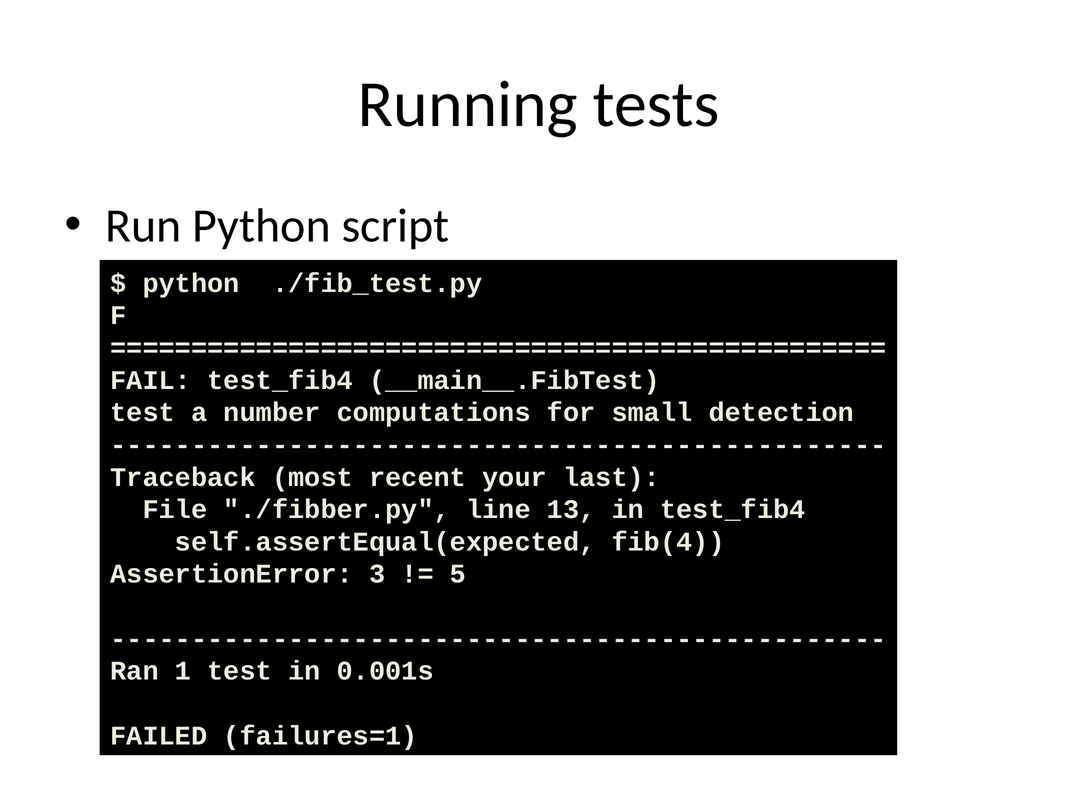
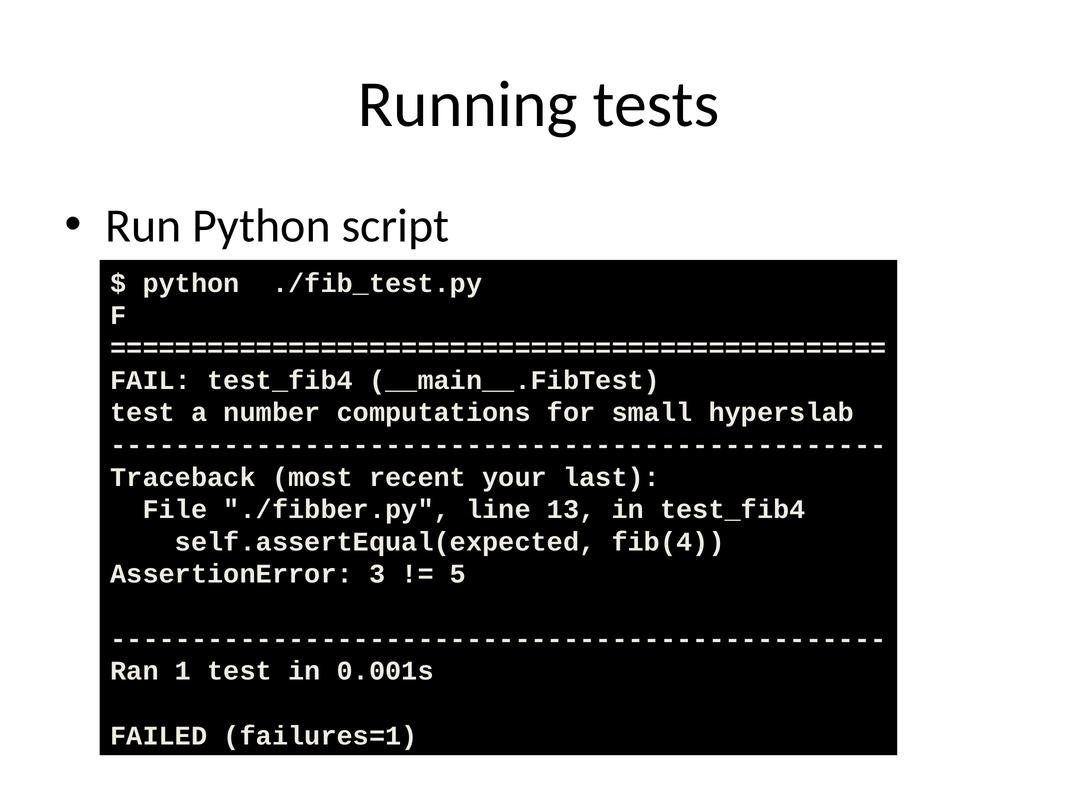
detection: detection -> hyperslab
